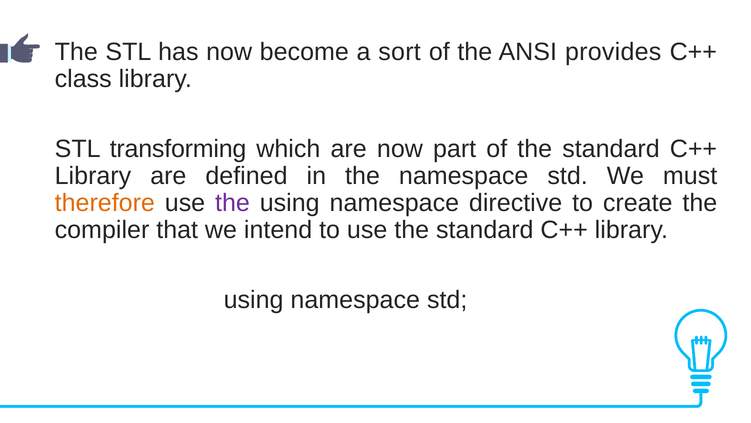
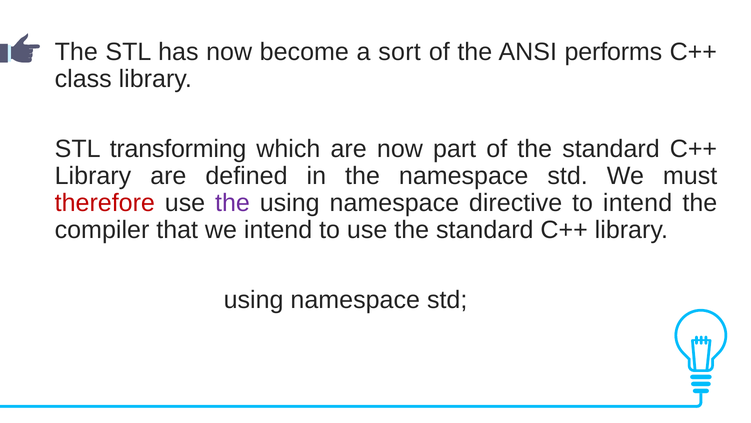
provides: provides -> performs
therefore colour: orange -> red
to create: create -> intend
